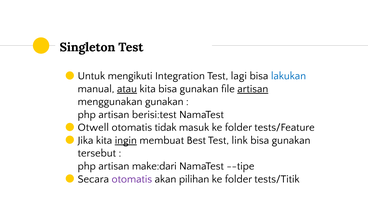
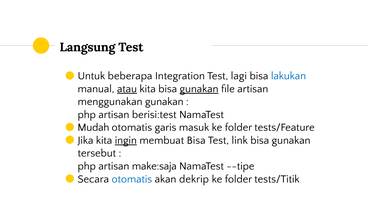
Singleton: Singleton -> Langsung
mengikuti: mengikuti -> beberapa
gunakan at (199, 89) underline: none -> present
artisan at (253, 89) underline: present -> none
Otwell: Otwell -> Mudah
tidak: tidak -> garis
membuat Best: Best -> Bisa
make:dari: make:dari -> make:saja
otomatis at (132, 179) colour: purple -> blue
pilihan: pilihan -> dekrip
